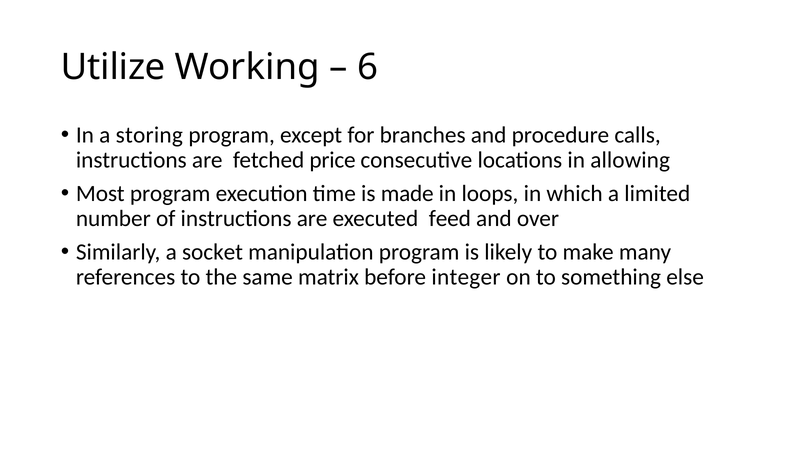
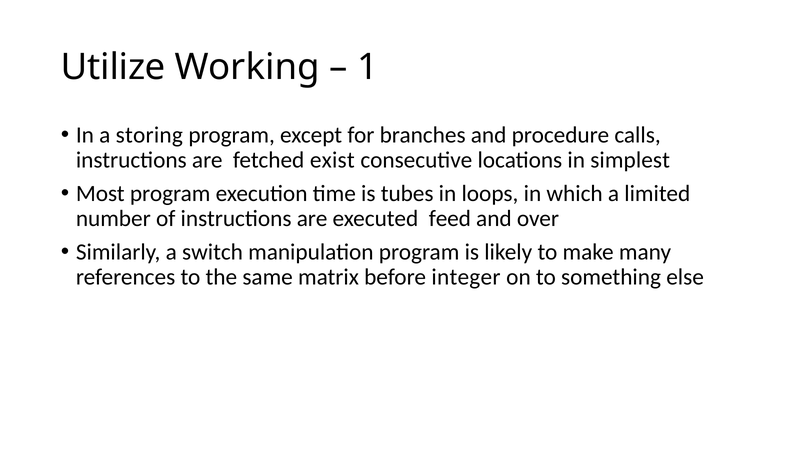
6: 6 -> 1
price: price -> exist
allowing: allowing -> simplest
made: made -> tubes
socket: socket -> switch
